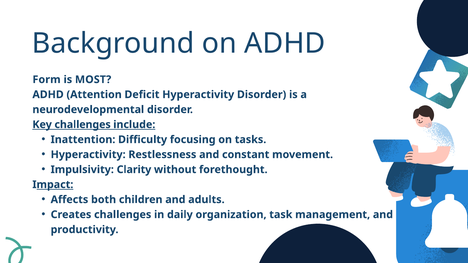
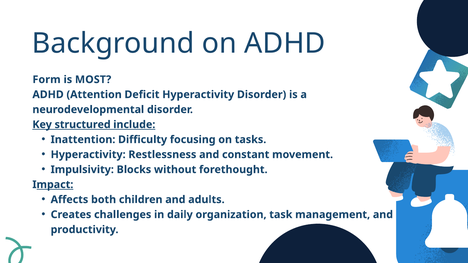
Key challenges: challenges -> structured
Clarity: Clarity -> Blocks
